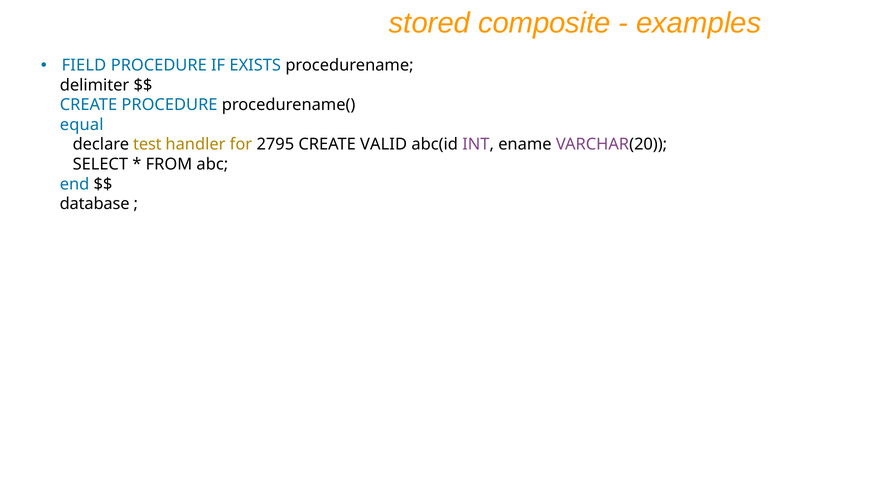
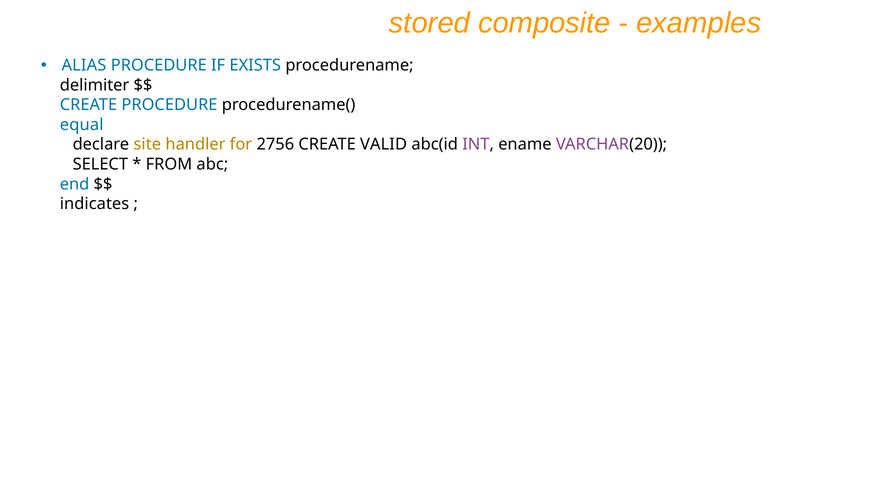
FIELD: FIELD -> ALIAS
test: test -> site
2795: 2795 -> 2756
database: database -> indicates
